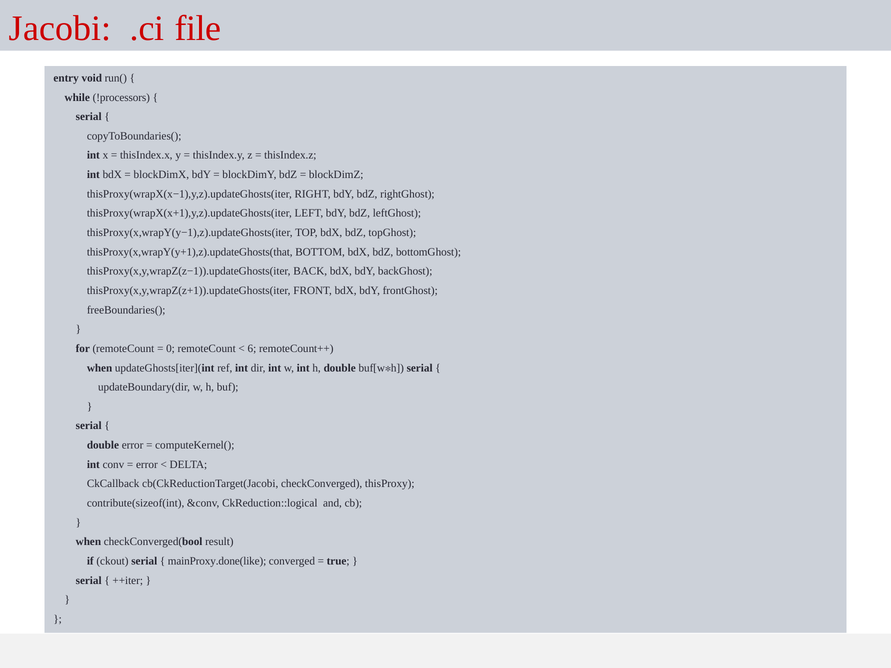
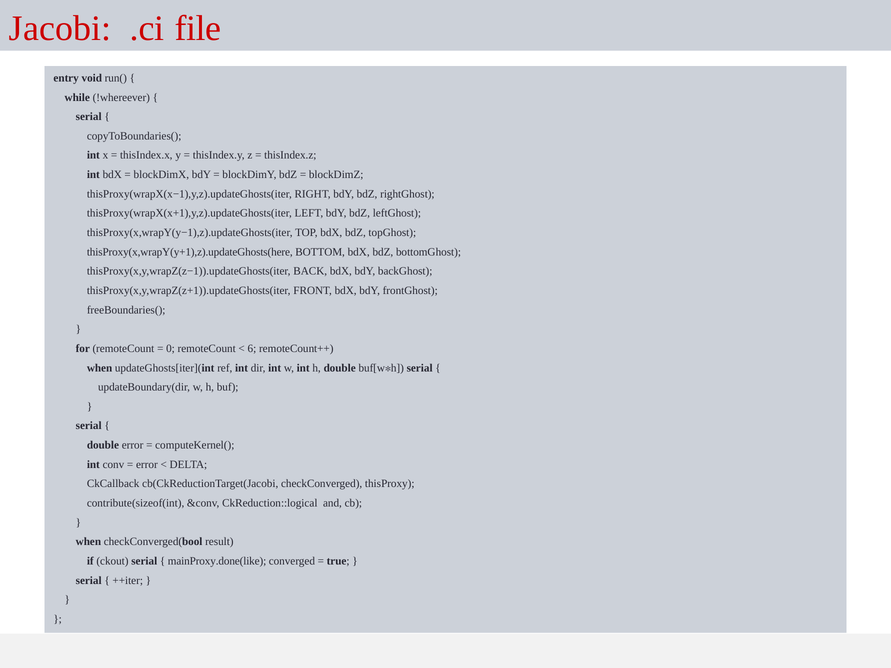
!processors: !processors -> !whereever
thisProxy(x,wrapY(y+1),z).updateGhosts(that: thisProxy(x,wrapY(y+1),z).updateGhosts(that -> thisProxy(x,wrapY(y+1),z).updateGhosts(here
